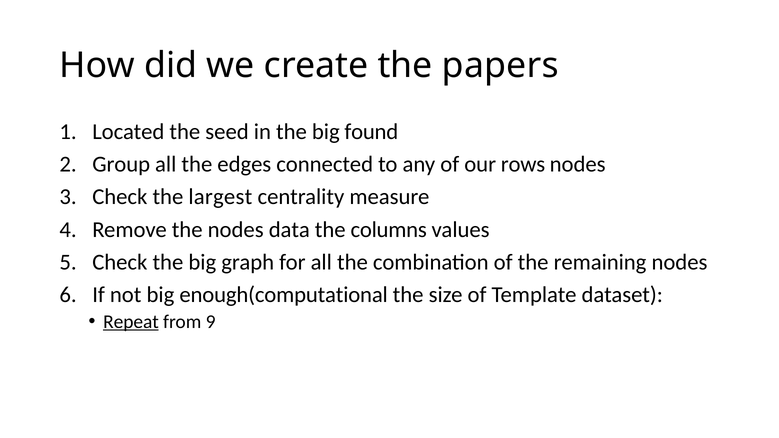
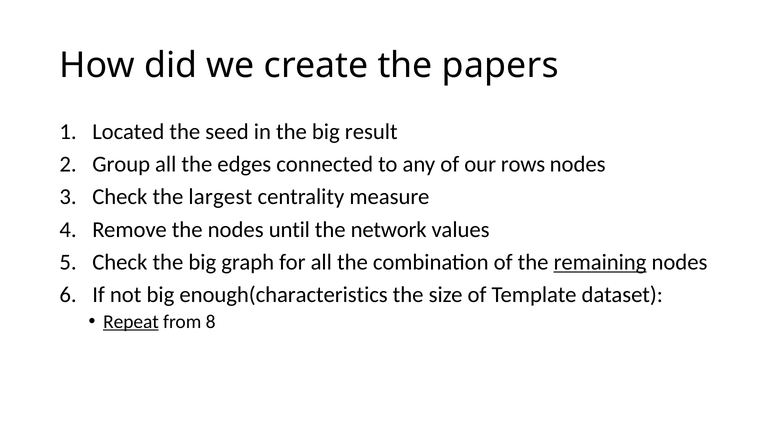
found: found -> result
data: data -> until
columns: columns -> network
remaining underline: none -> present
enough(computational: enough(computational -> enough(characteristics
9: 9 -> 8
